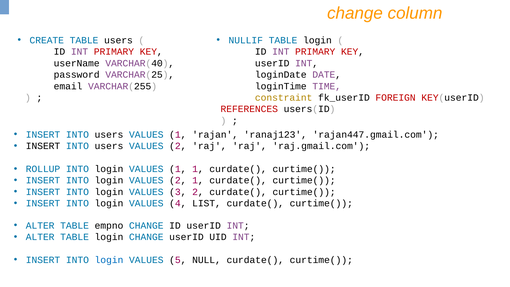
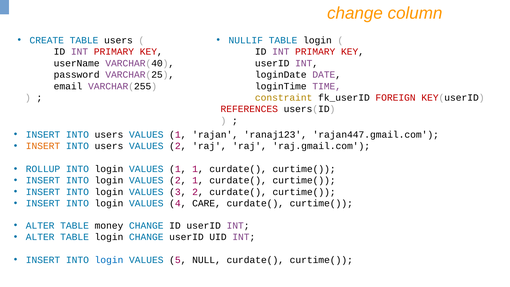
INSERT at (43, 146) colour: black -> orange
LIST: LIST -> CARE
empno: empno -> money
